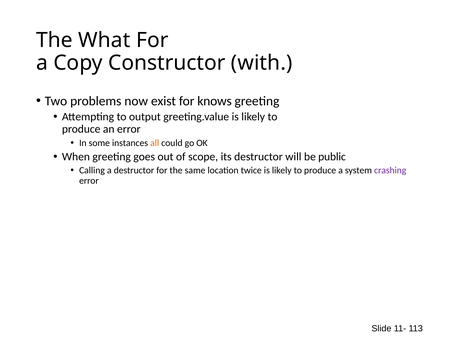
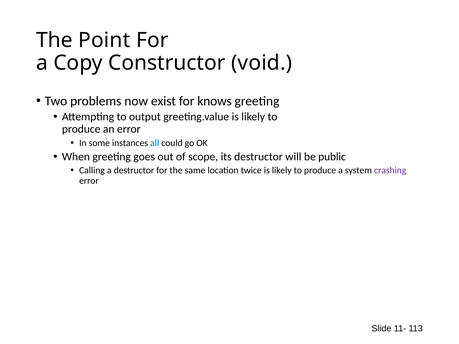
What: What -> Point
with: with -> void
all colour: orange -> blue
